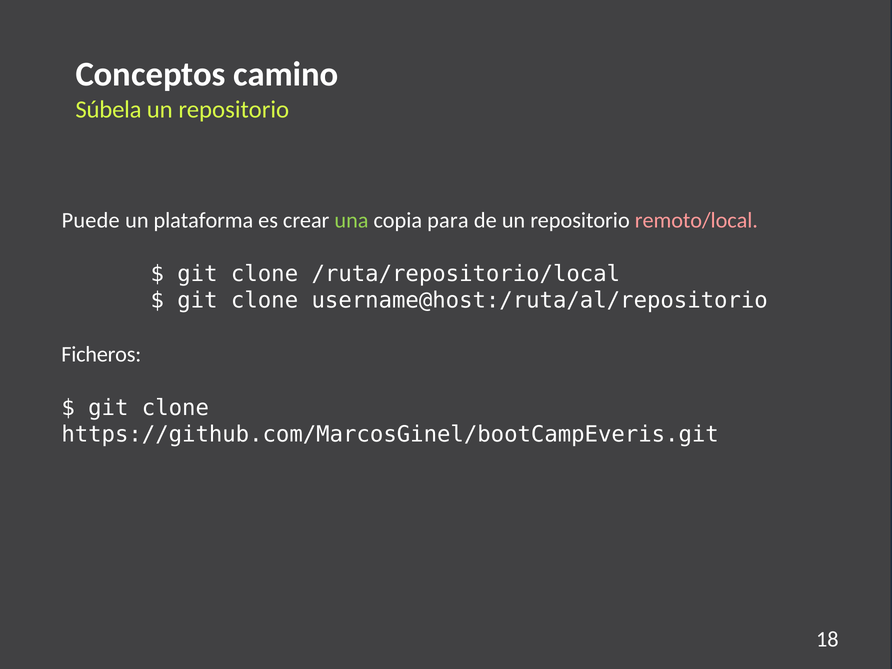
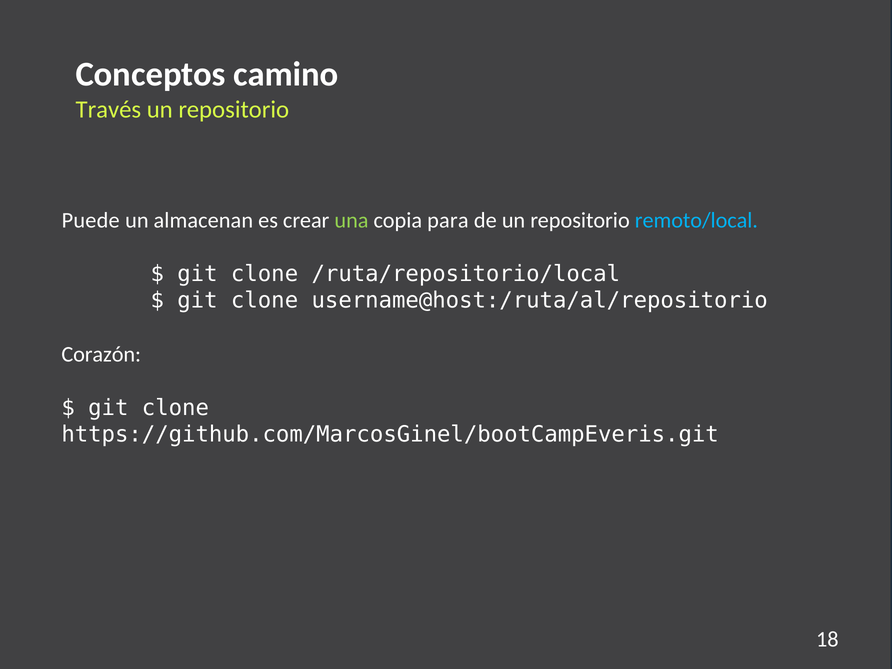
Súbela: Súbela -> Través
plataforma: plataforma -> almacenan
remoto/local colour: pink -> light blue
Ficheros: Ficheros -> Corazón
